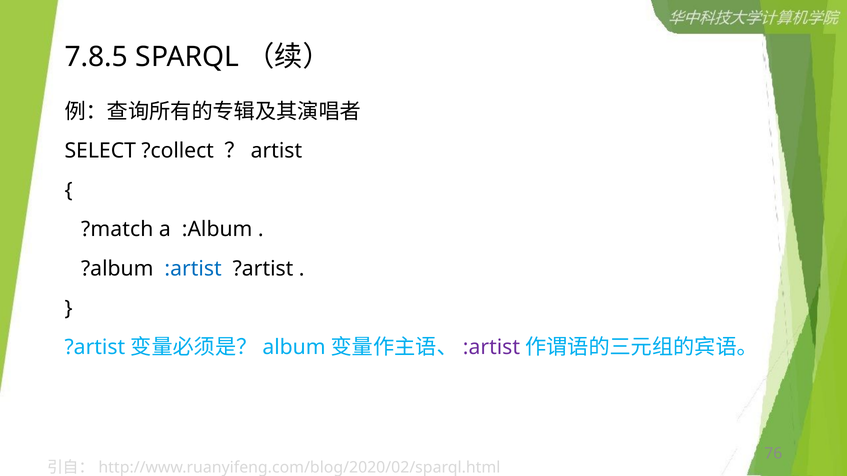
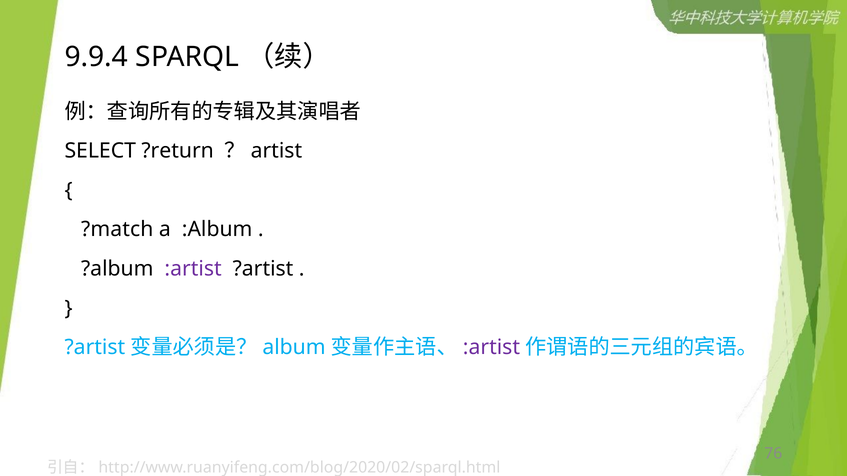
7.8.5: 7.8.5 -> 9.9.4
?collect: ?collect -> ?return
:artist at (193, 269) colour: blue -> purple
